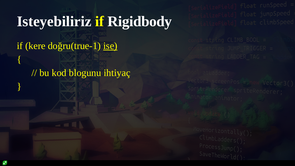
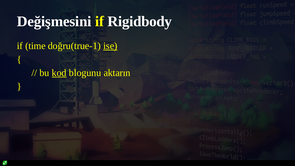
Isteyebiliriz: Isteyebiliriz -> Değişmesini
kere: kere -> time
kod underline: none -> present
ihtiyaç: ihtiyaç -> aktarın
